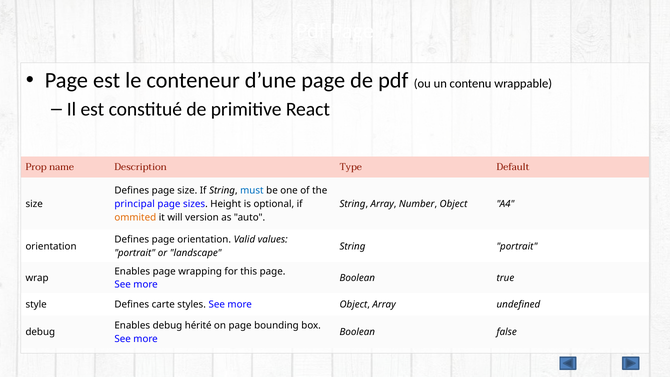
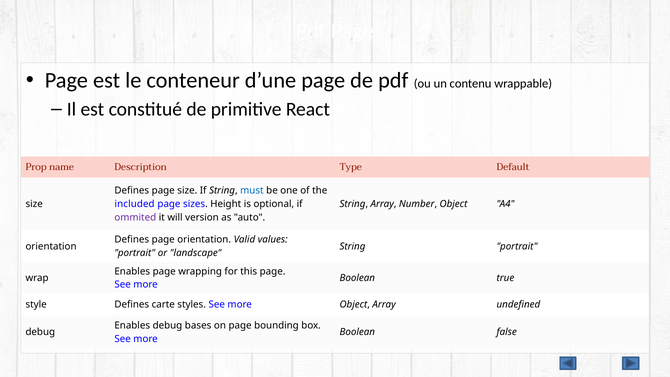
principal: principal -> included
ommited colour: orange -> purple
hérité: hérité -> bases
